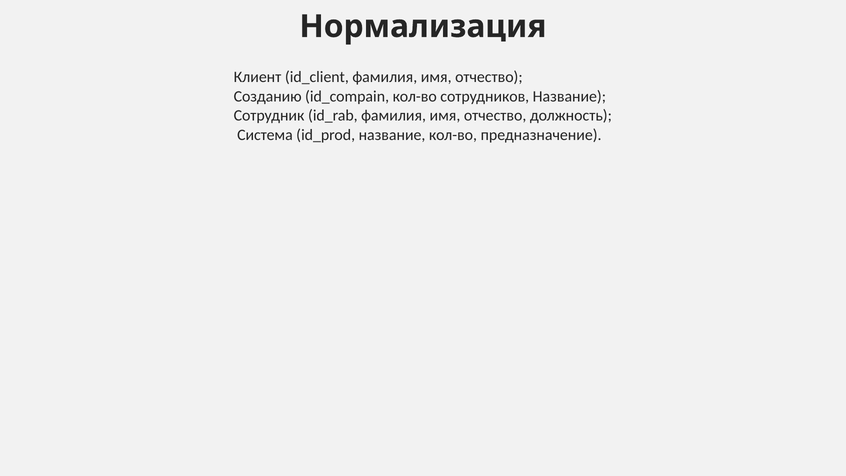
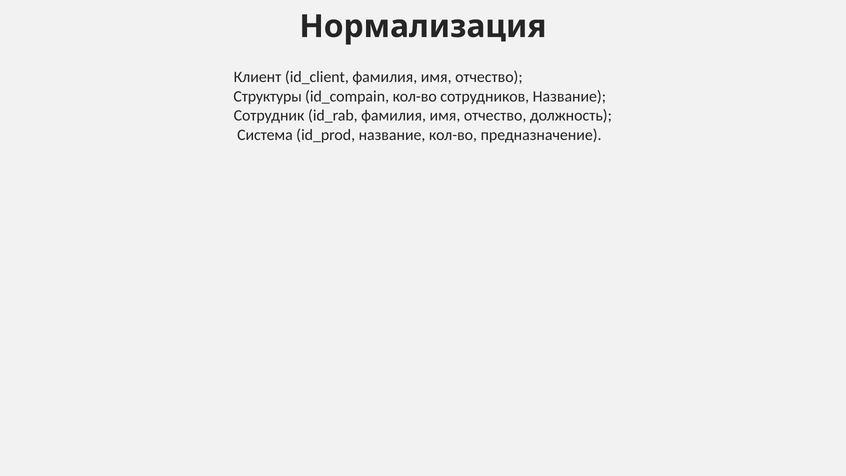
Созданию: Созданию -> Структуры
